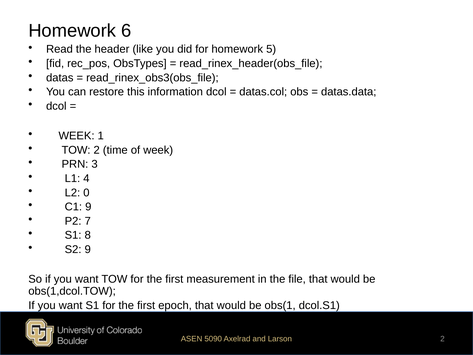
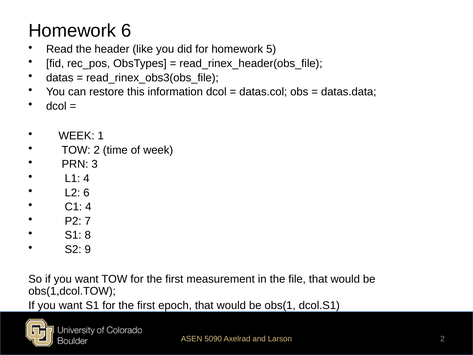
L2 0: 0 -> 6
C1 9: 9 -> 4
